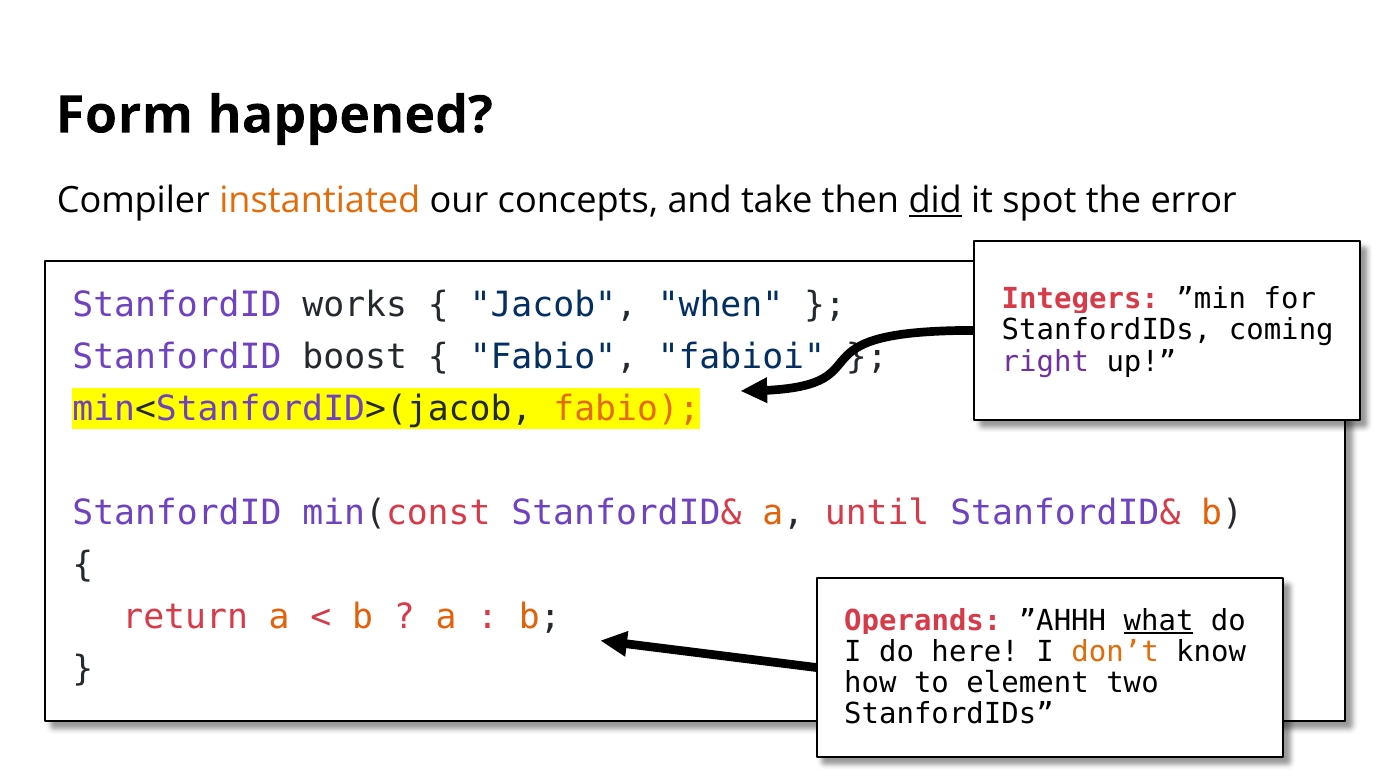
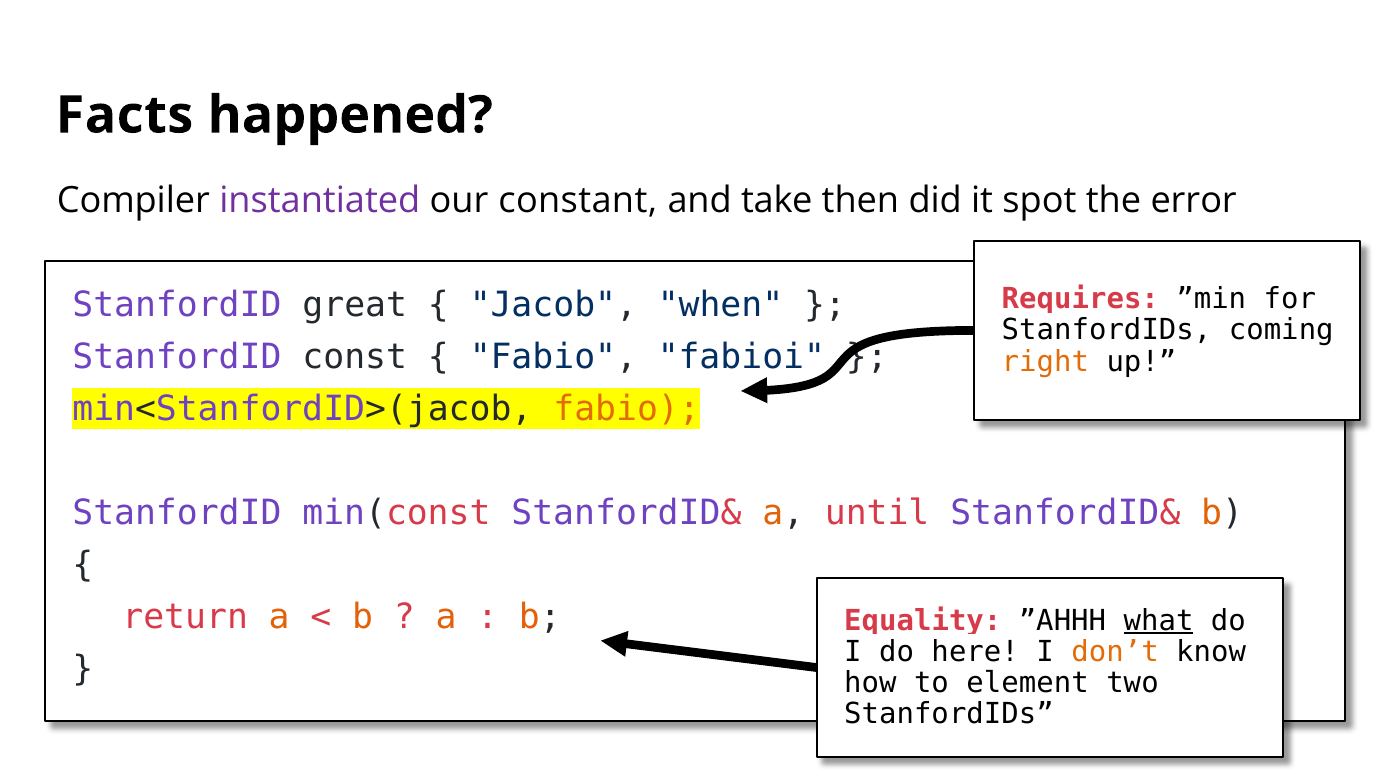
Form: Form -> Facts
instantiated colour: orange -> purple
concepts: concepts -> constant
did underline: present -> none
Integers: Integers -> Requires
works: works -> great
boost: boost -> const
right colour: purple -> orange
Operands: Operands -> Equality
